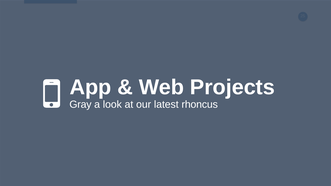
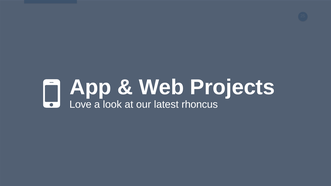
Gray: Gray -> Love
